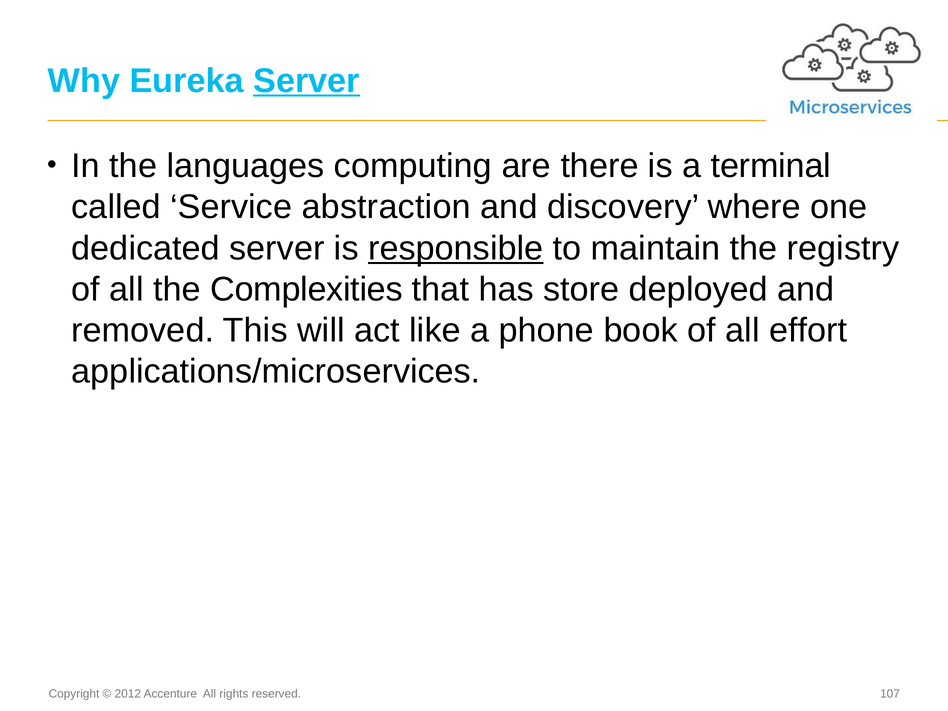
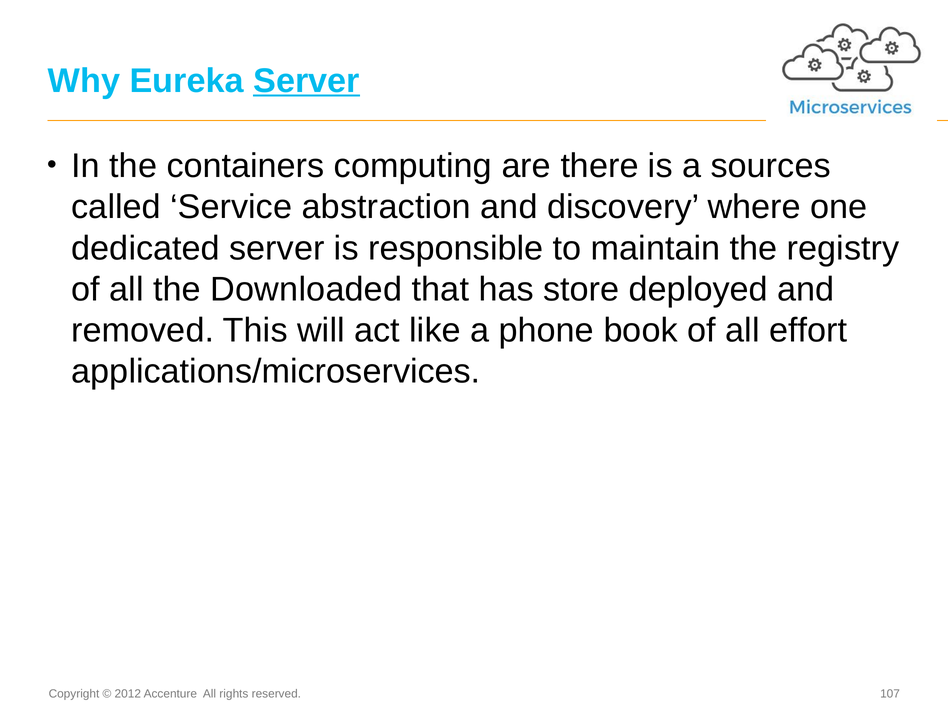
languages: languages -> containers
terminal: terminal -> sources
responsible underline: present -> none
Complexities: Complexities -> Downloaded
